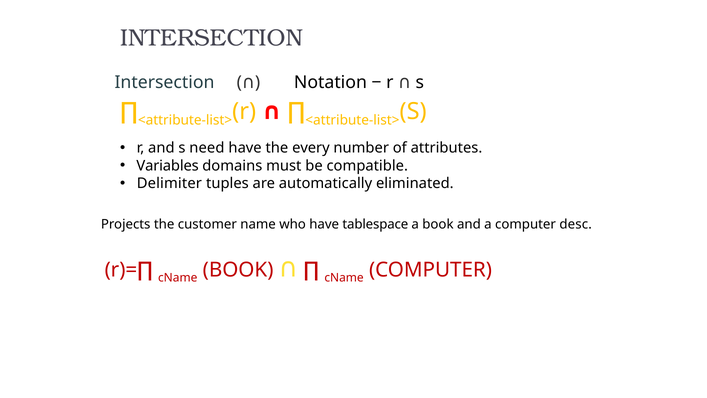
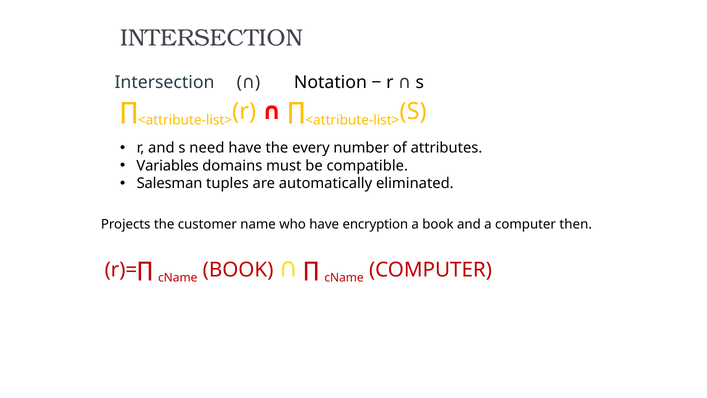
Delimiter: Delimiter -> Salesman
tablespace: tablespace -> encryption
desc: desc -> then
